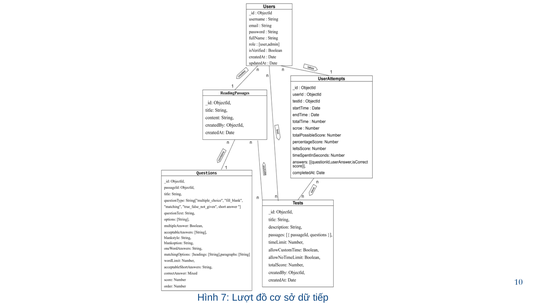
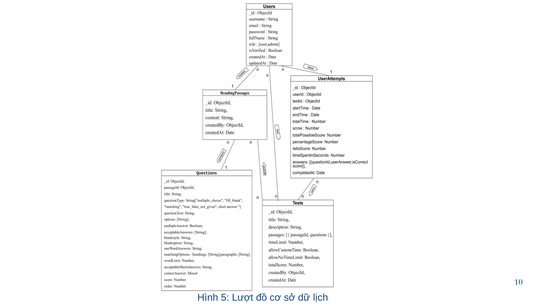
7: 7 -> 5
tiếp: tiếp -> lịch
